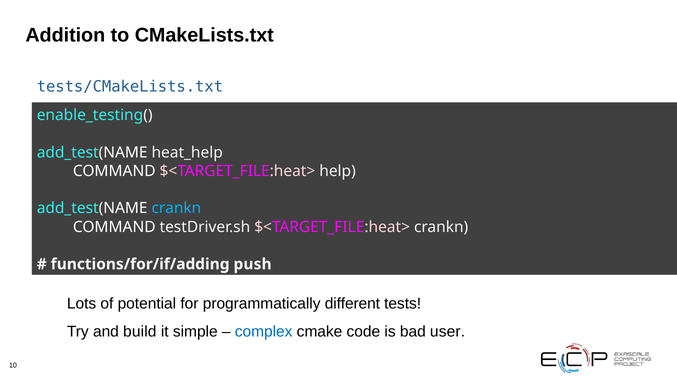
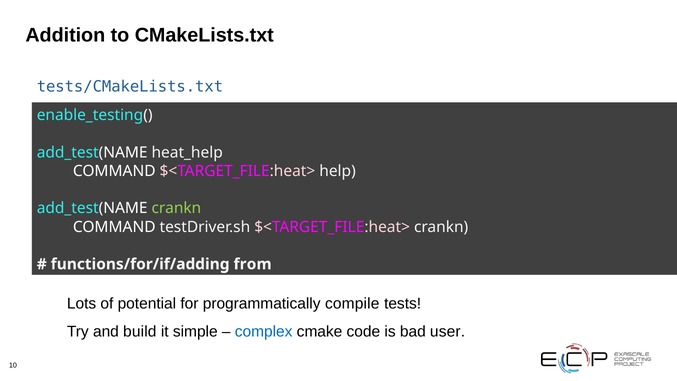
crankn at (176, 208) colour: light blue -> light green
push: push -> from
different: different -> compile
